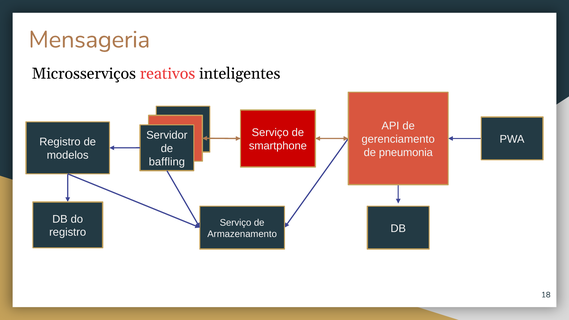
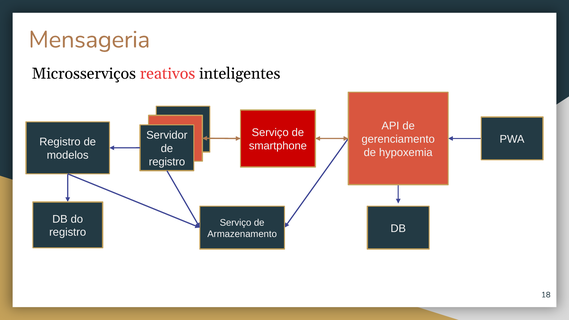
pneumonia: pneumonia -> hypoxemia
baffling at (167, 162): baffling -> registro
